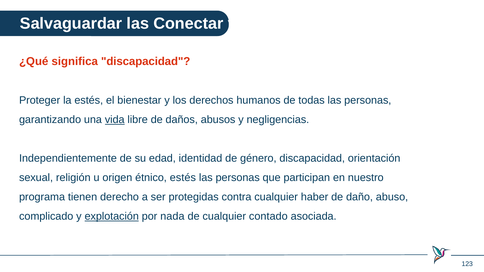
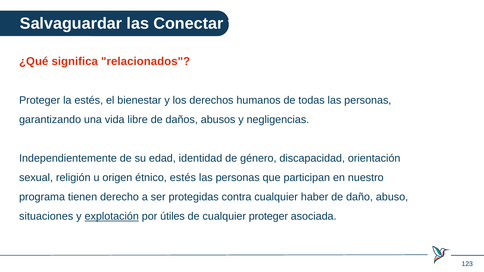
significa discapacidad: discapacidad -> relacionados
vida underline: present -> none
complicado: complicado -> situaciones
nada: nada -> útiles
cualquier contado: contado -> proteger
